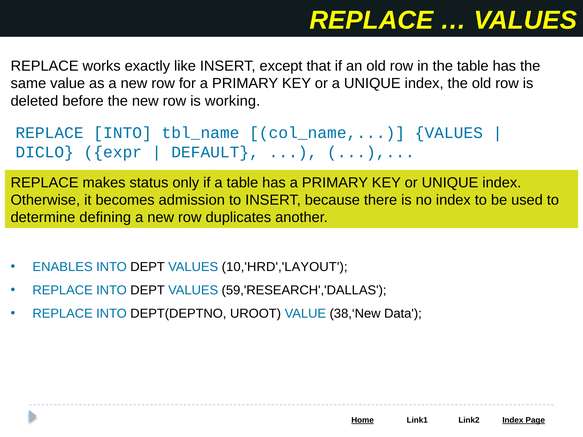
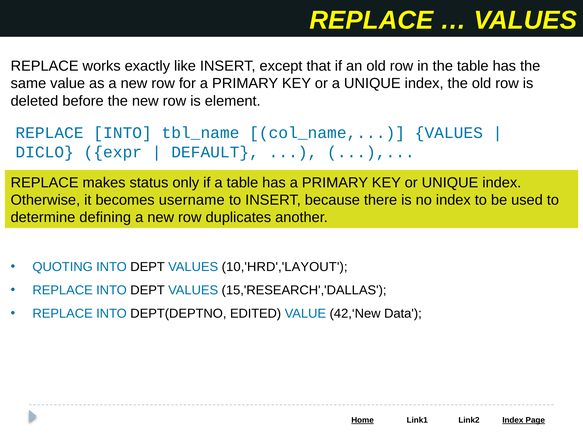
working: working -> element
admission: admission -> username
ENABLES: ENABLES -> QUOTING
59,'RESEARCH','DALLAS: 59,'RESEARCH','DALLAS -> 15,'RESEARCH','DALLAS
UROOT: UROOT -> EDITED
38,‘New: 38,‘New -> 42,‘New
